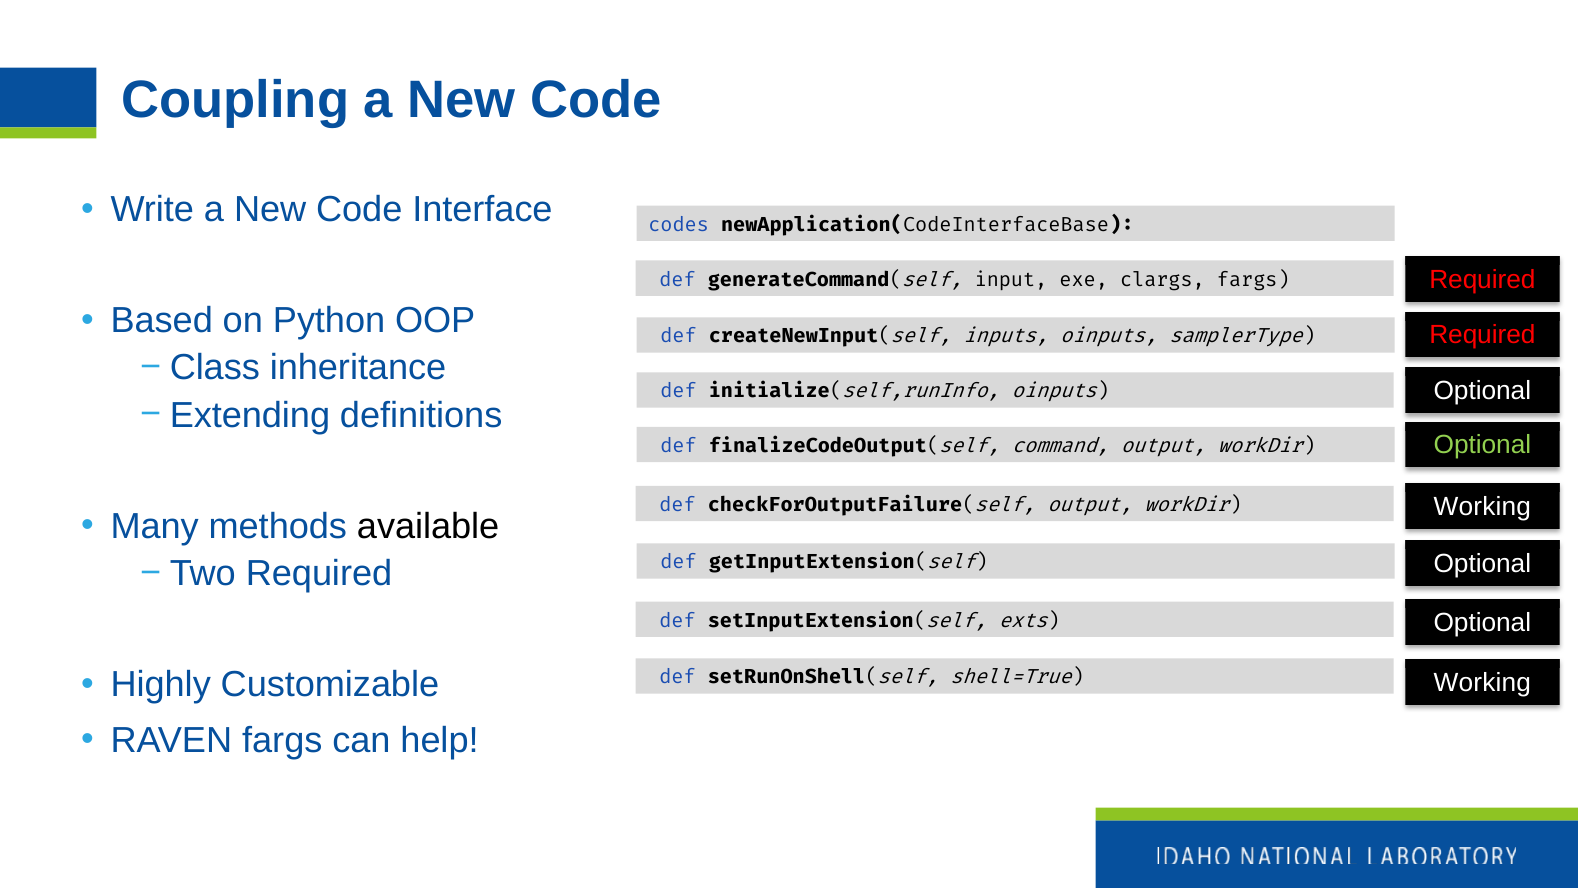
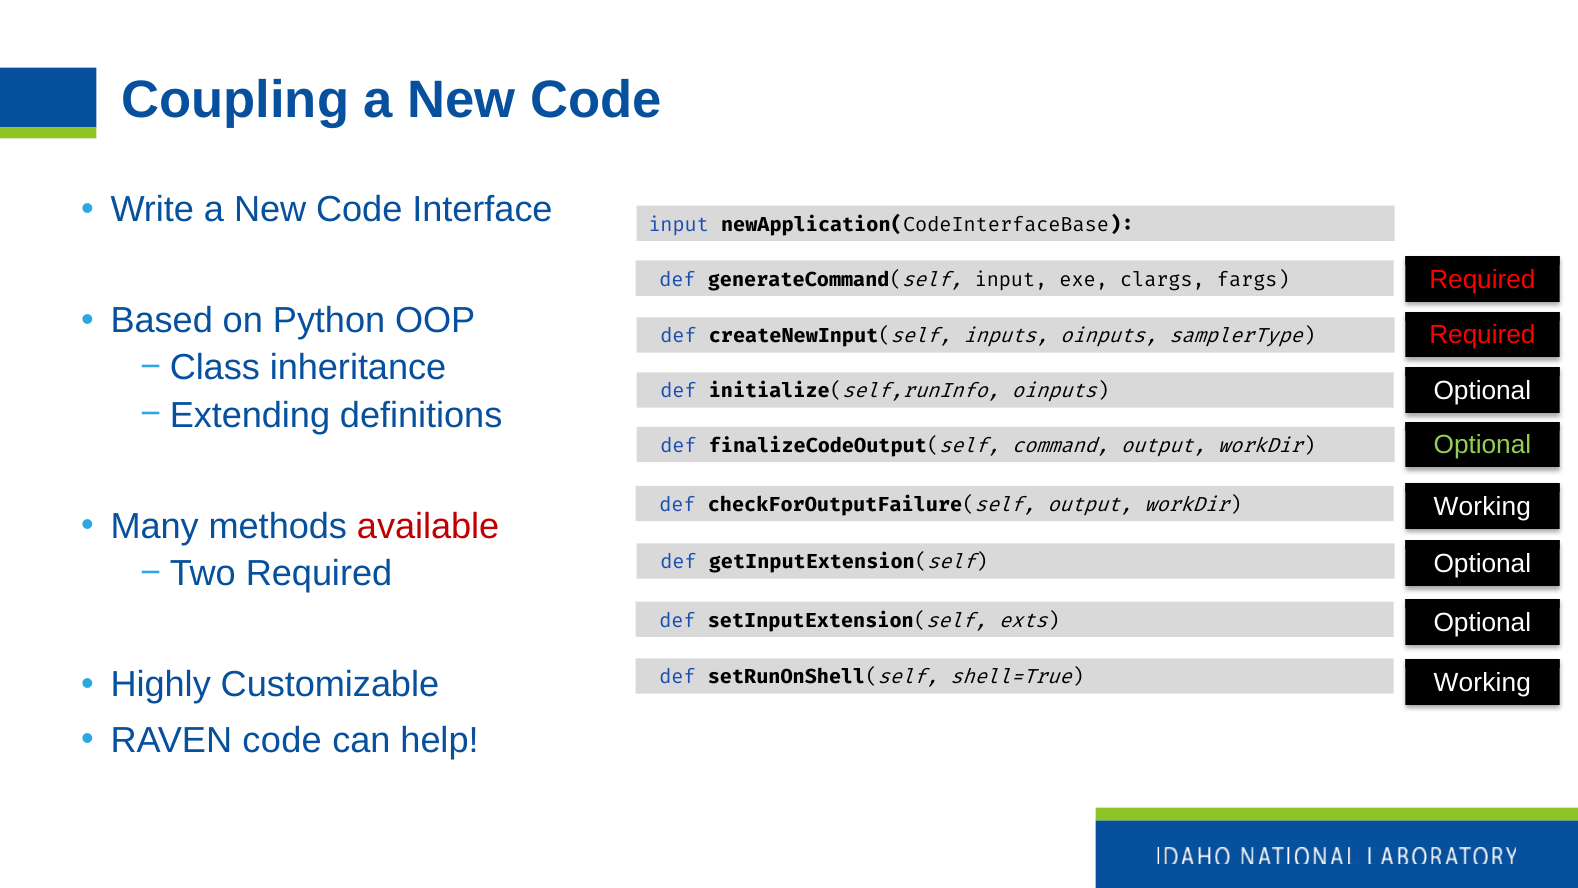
codes at (679, 225): codes -> input
available colour: black -> red
RAVEN fargs: fargs -> code
